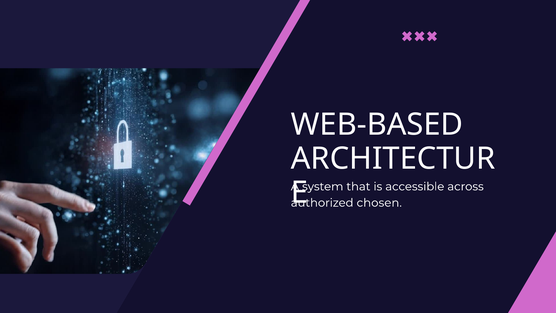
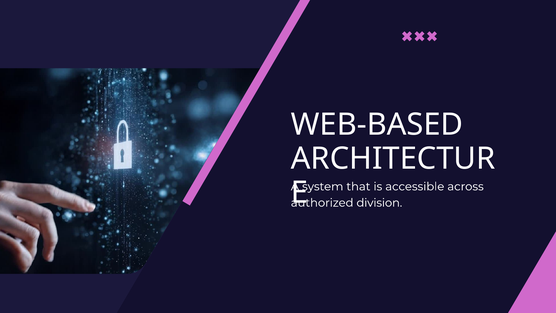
chosen: chosen -> division
